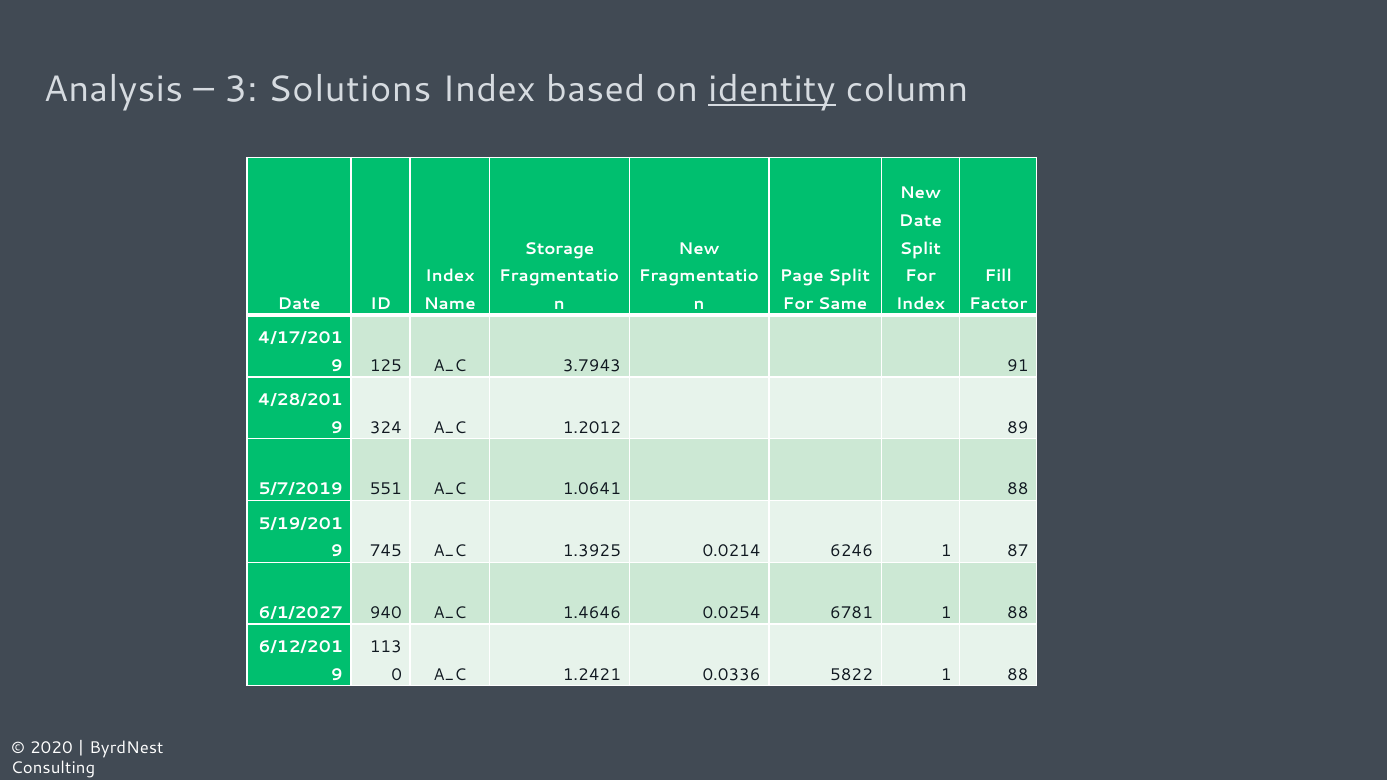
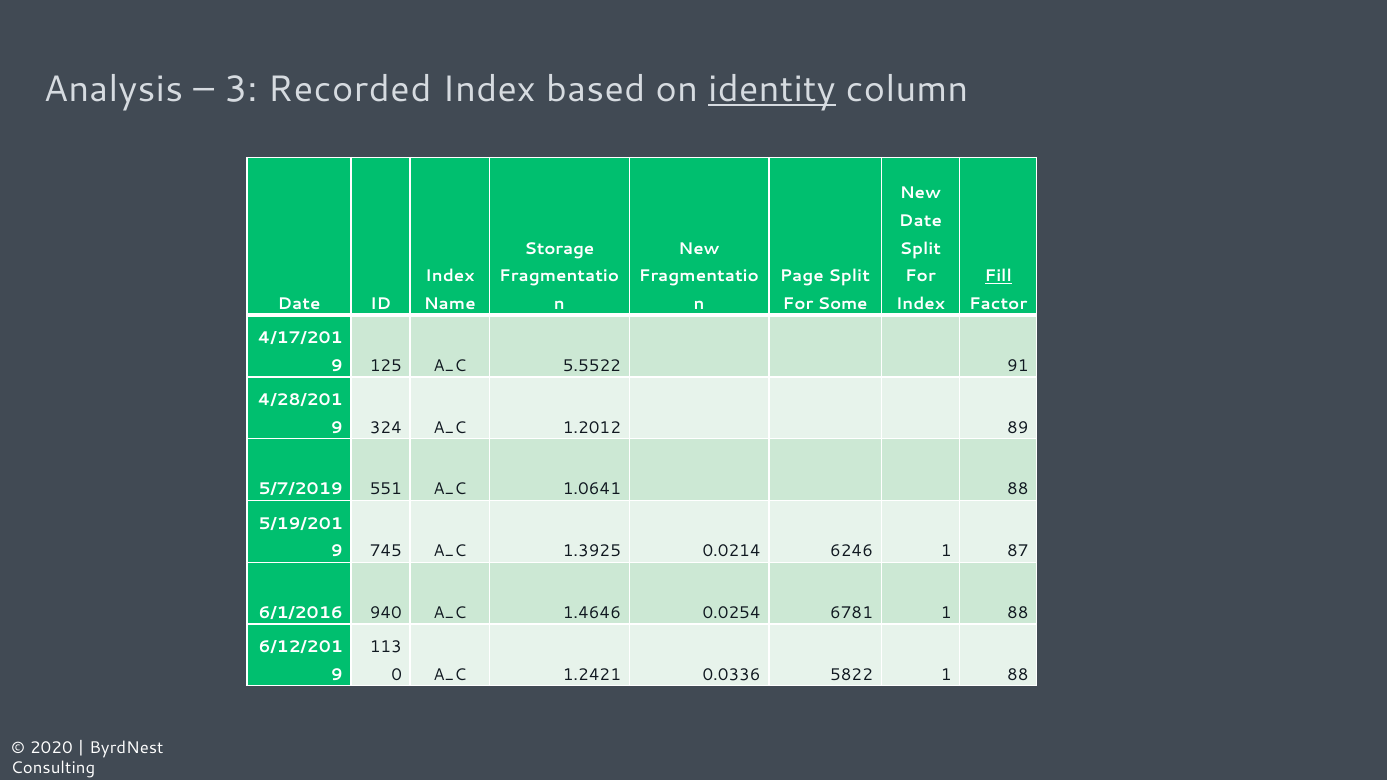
Solutions: Solutions -> Recorded
Fill underline: none -> present
Same: Same -> Some
3.7943: 3.7943 -> 5.5522
6/1/2027: 6/1/2027 -> 6/1/2016
